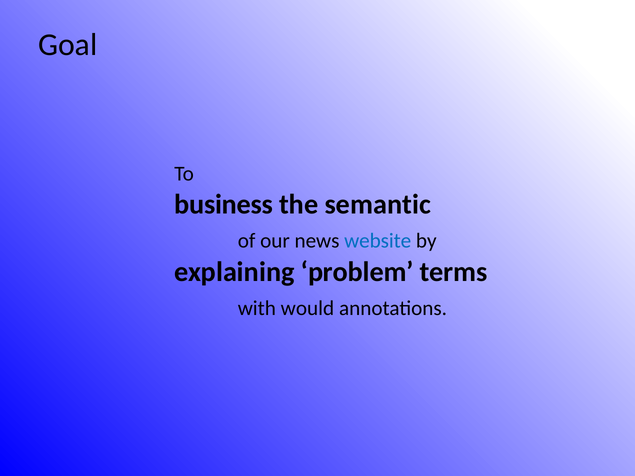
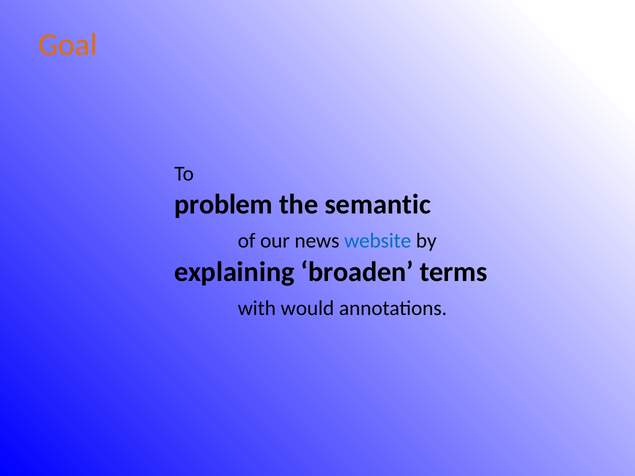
Goal colour: black -> orange
business: business -> problem
problem: problem -> broaden
